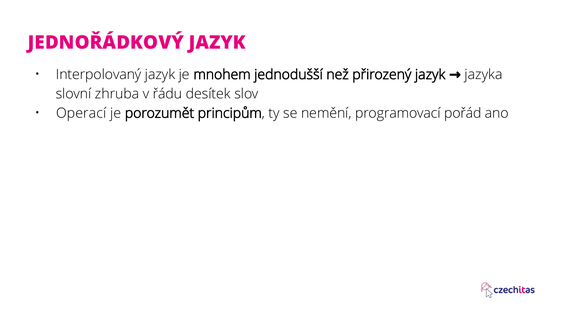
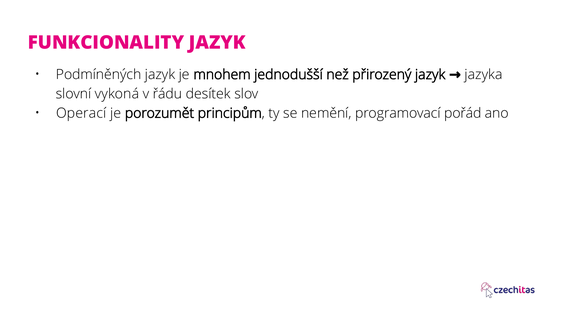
JEDNOŘÁDKOVÝ: JEDNOŘÁDKOVÝ -> FUNKCIONALITY
Interpolovaný: Interpolovaný -> Podmíněných
zhruba: zhruba -> vykoná
